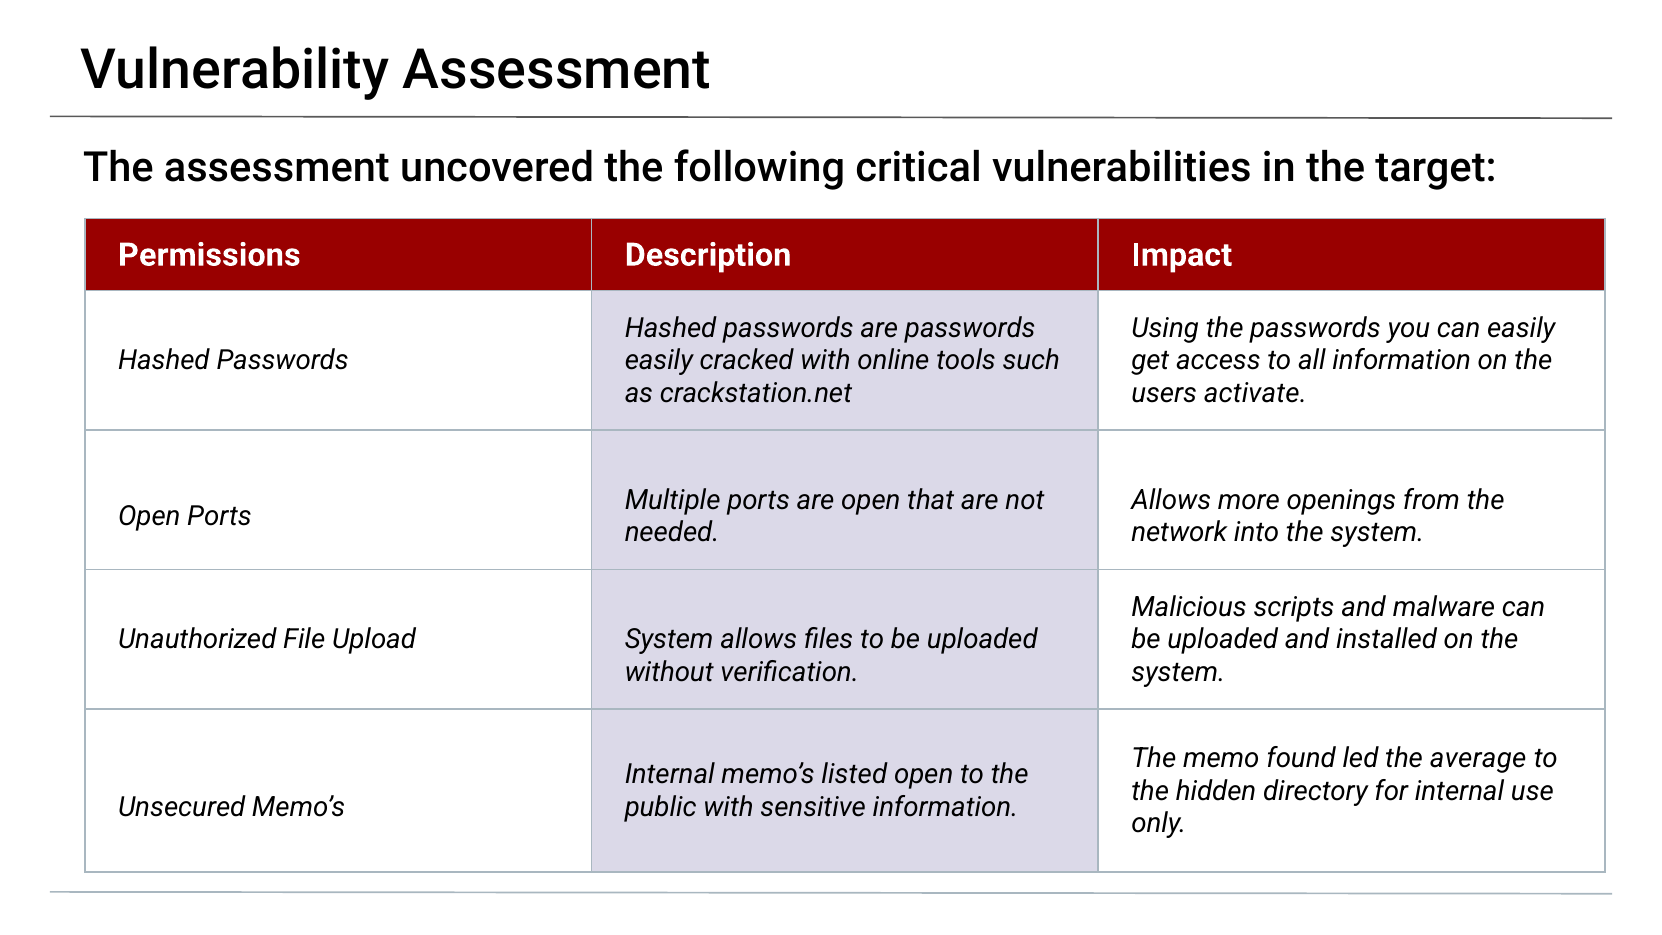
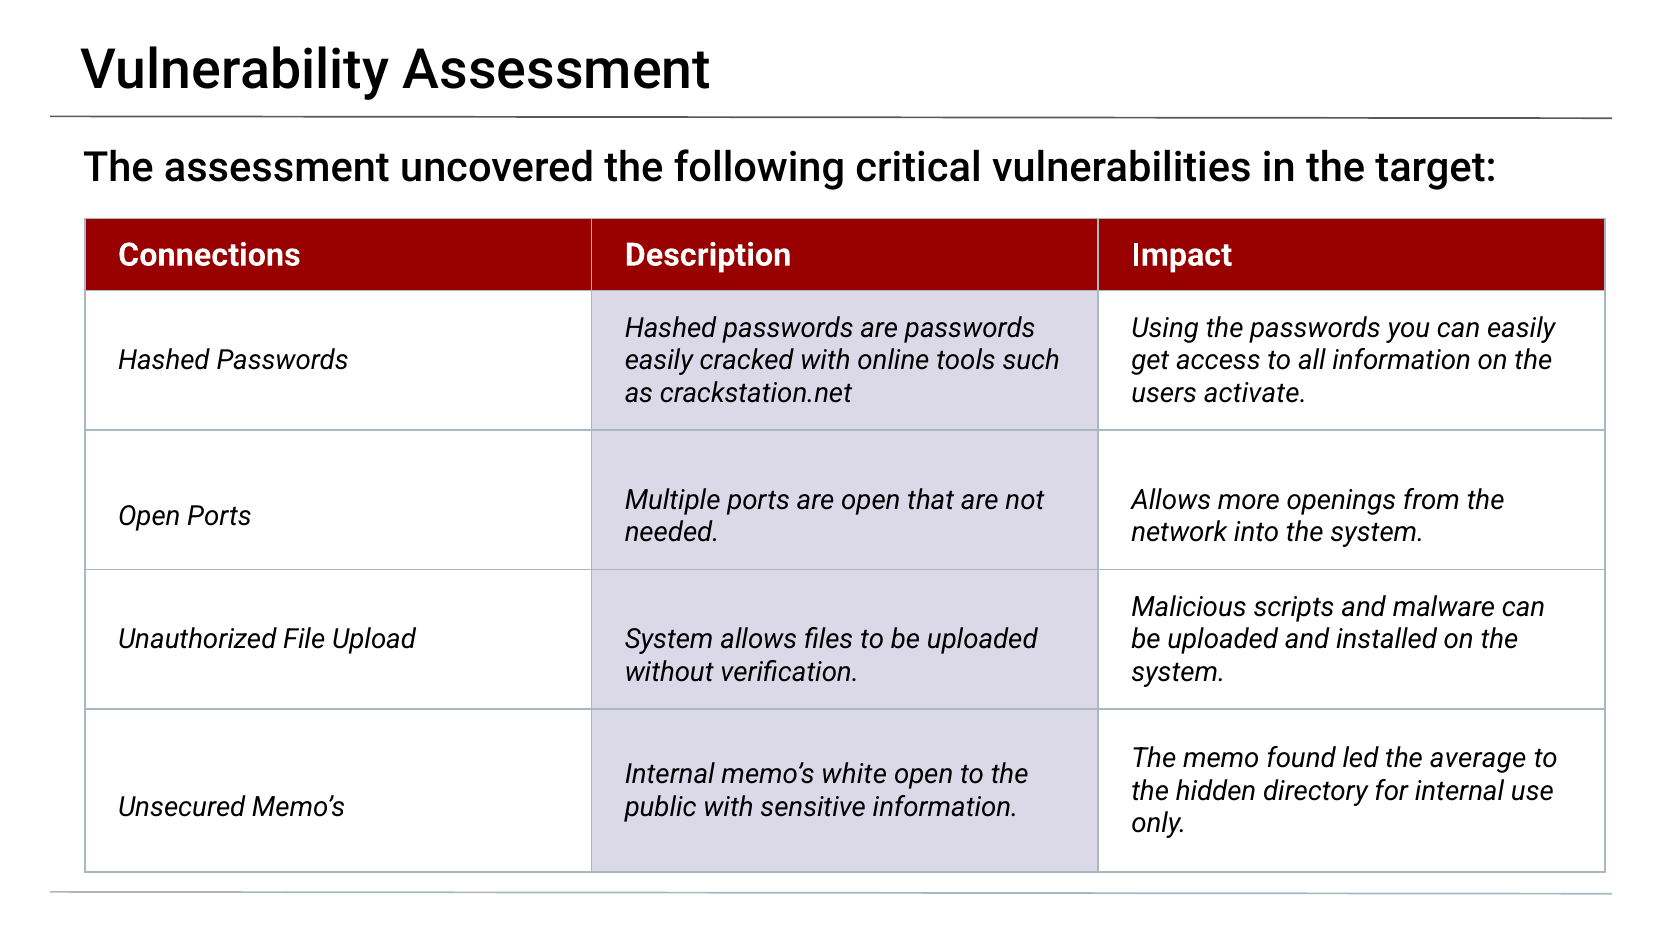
Permissions: Permissions -> Connections
listed: listed -> white
